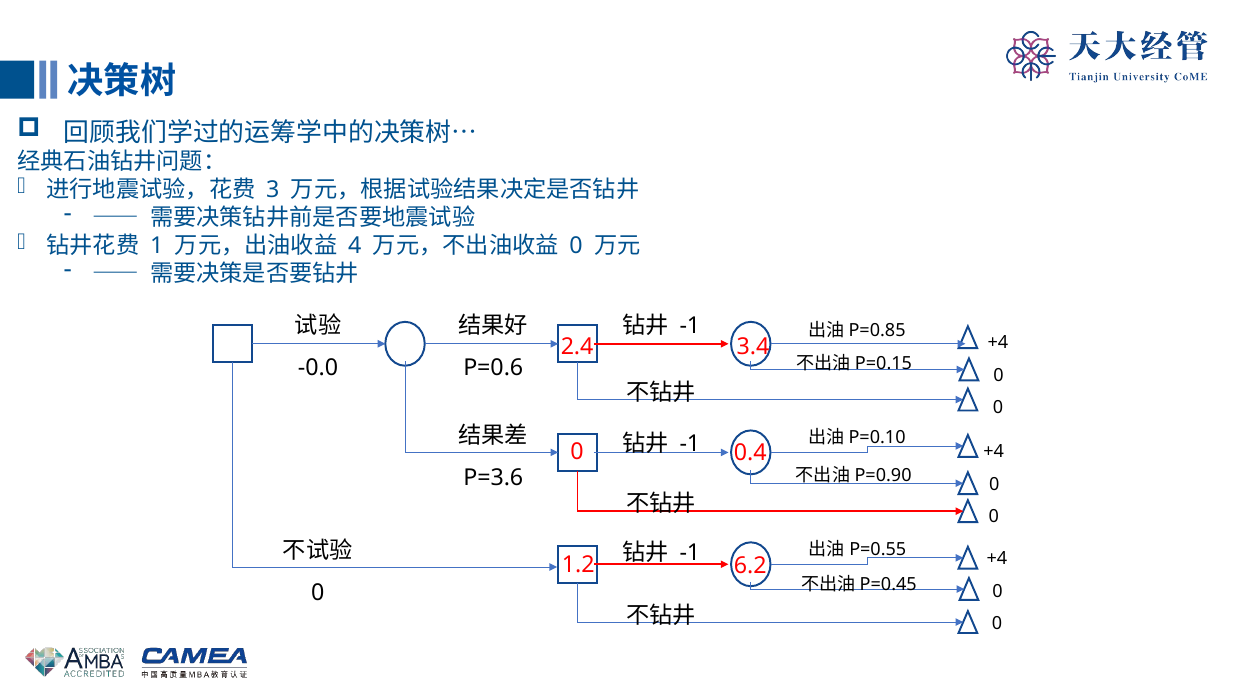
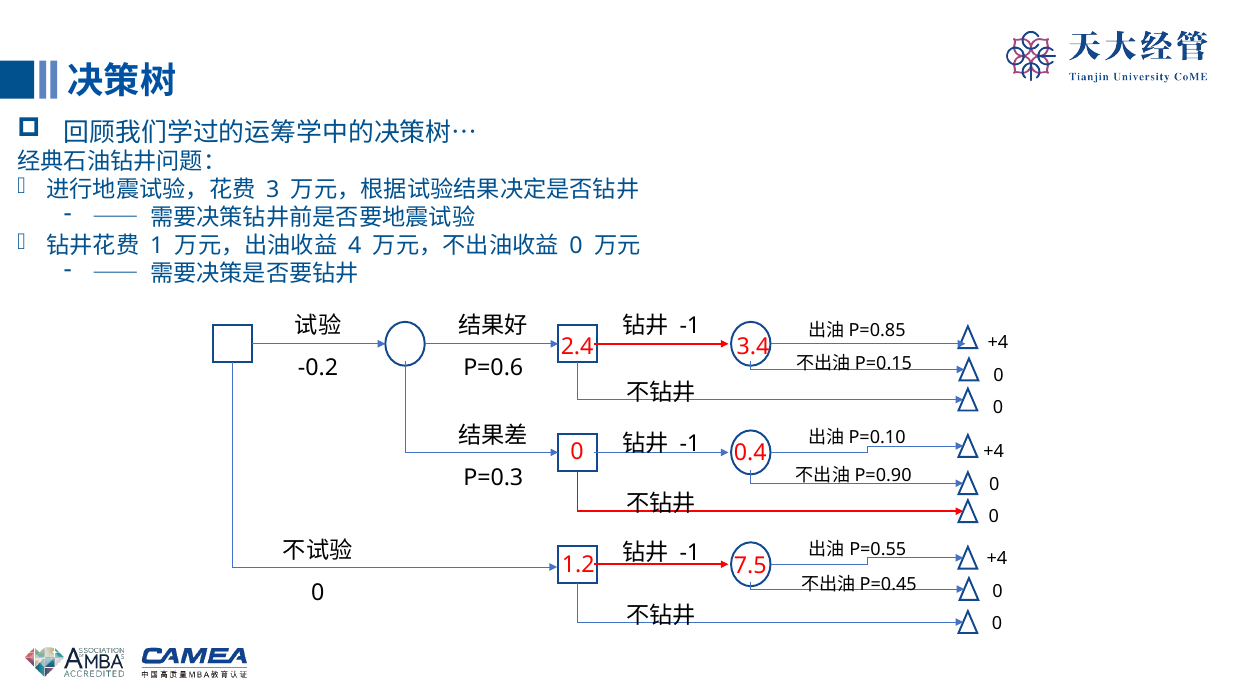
-0.0: -0.0 -> -0.2
P=3.6: P=3.6 -> P=0.3
6.2: 6.2 -> 7.5
